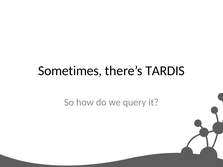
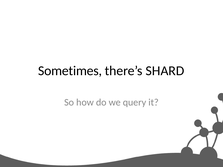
TARDIS: TARDIS -> SHARD
